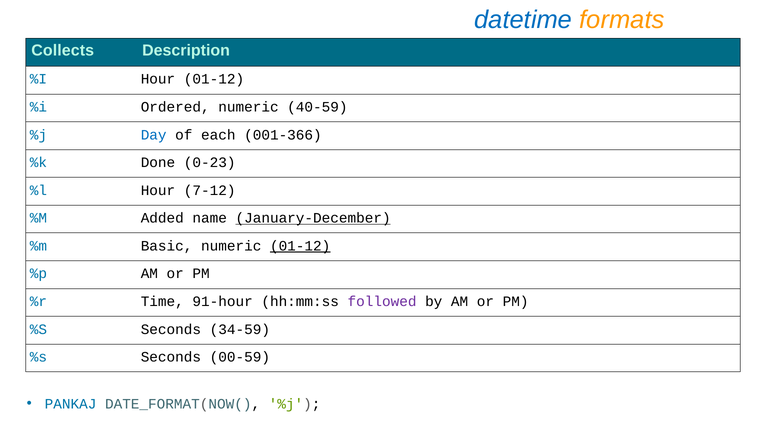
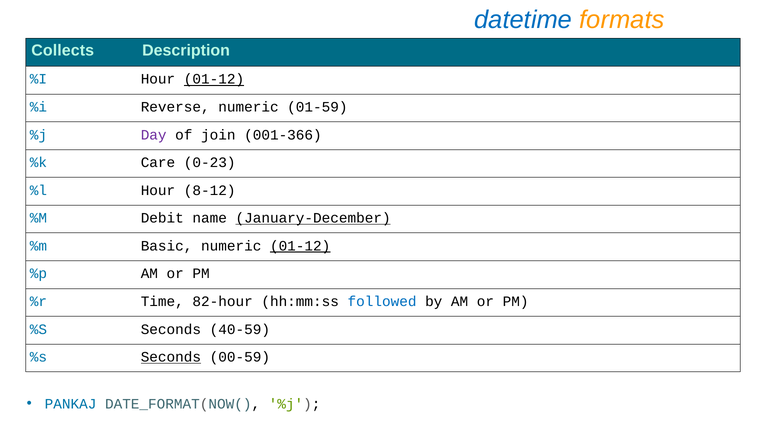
01-12 at (214, 79) underline: none -> present
Ordered: Ordered -> Reverse
40-59: 40-59 -> 01-59
Day colour: blue -> purple
each: each -> join
Done: Done -> Care
7-12: 7-12 -> 8-12
Added: Added -> Debit
91-hour: 91-hour -> 82-hour
followed colour: purple -> blue
34-59: 34-59 -> 40-59
Seconds at (171, 357) underline: none -> present
